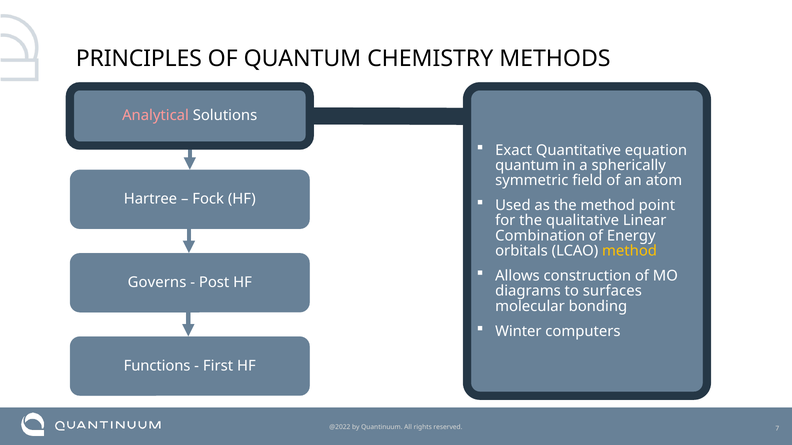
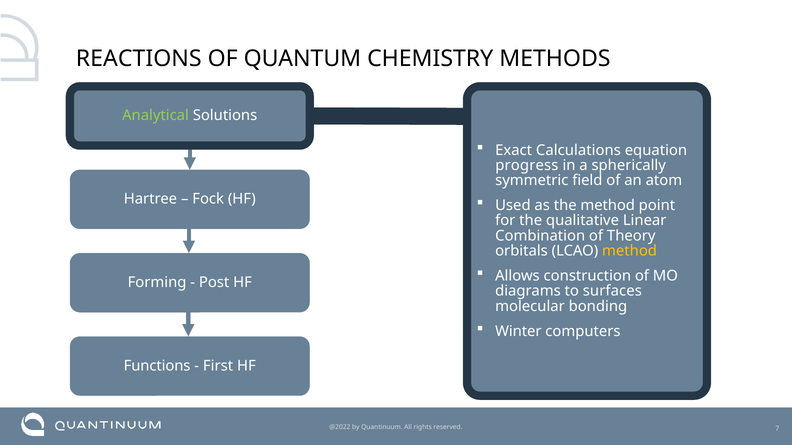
PRINCIPLES: PRINCIPLES -> REACTIONS
Analytical colour: pink -> light green
Quantitative: Quantitative -> Calculations
quantum at (527, 165): quantum -> progress
Energy: Energy -> Theory
Governs: Governs -> Forming
